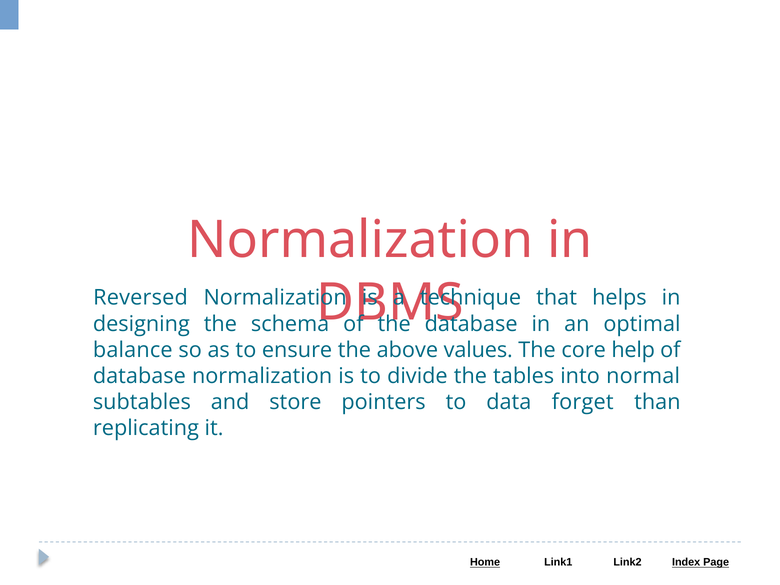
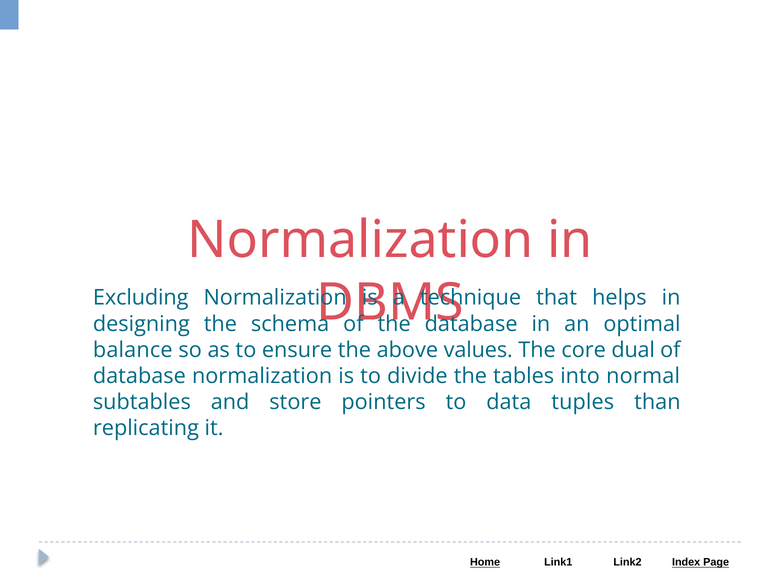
Reversed: Reversed -> Excluding
help: help -> dual
forget: forget -> tuples
